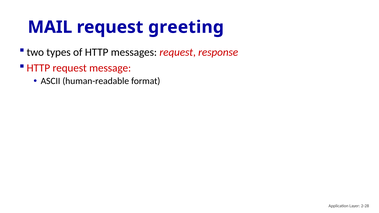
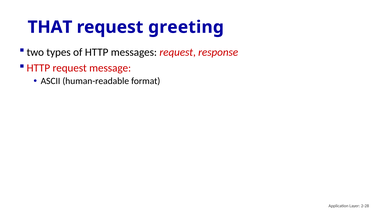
MAIL: MAIL -> THAT
